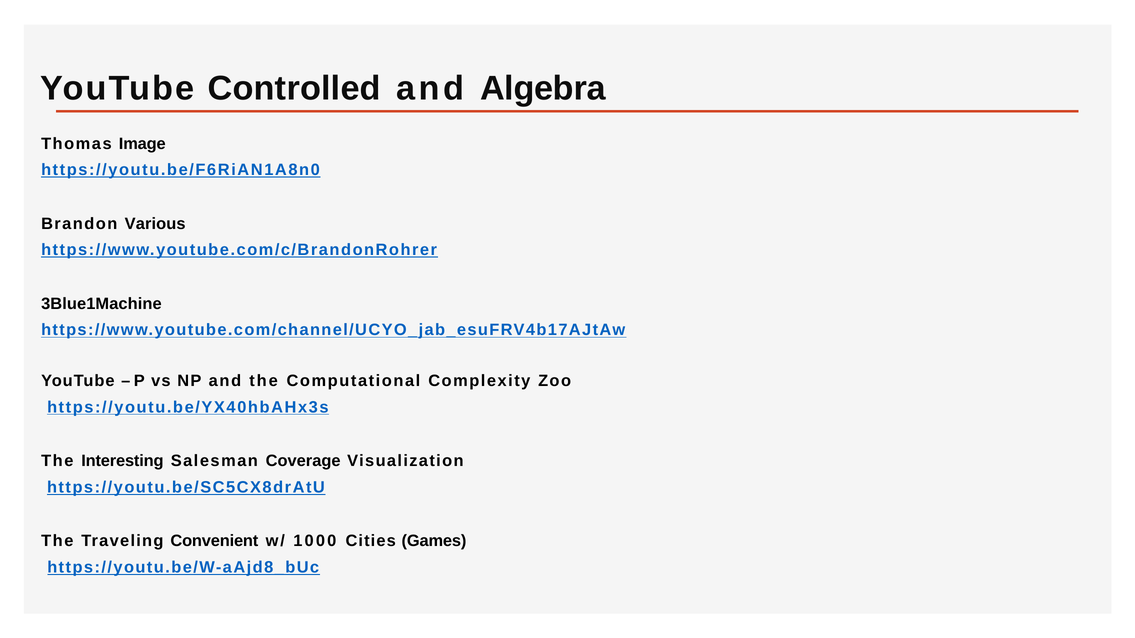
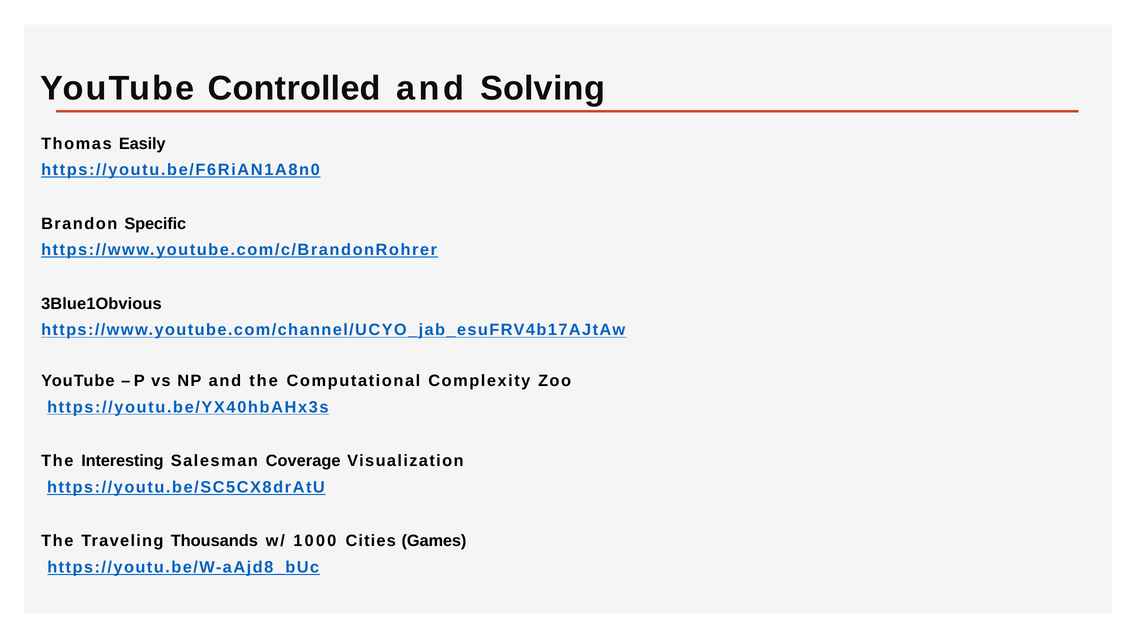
Algebra: Algebra -> Solving
Image: Image -> Easily
Various: Various -> Specific
3Blue1Machine: 3Blue1Machine -> 3Blue1Obvious
Convenient: Convenient -> Thousands
